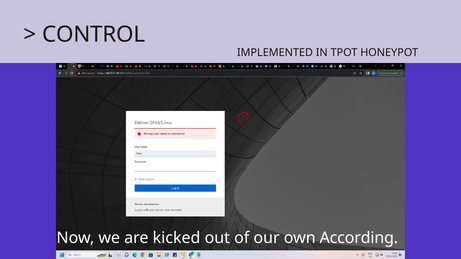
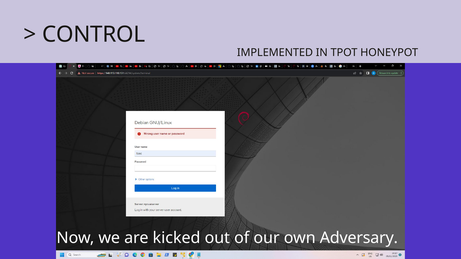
According: According -> Adversary
